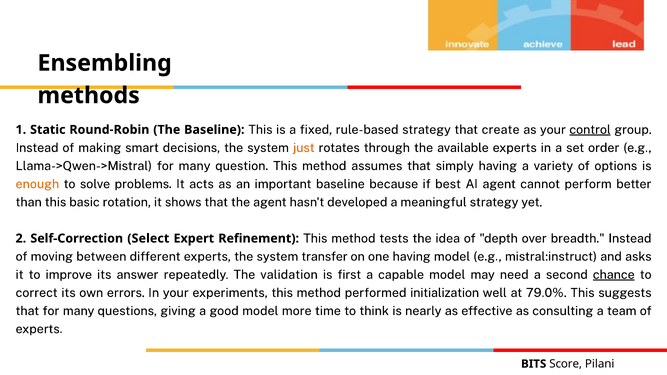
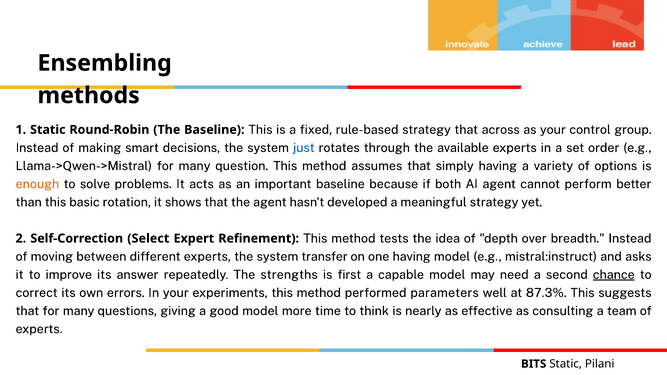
create: create -> across
control underline: present -> none
just colour: orange -> blue
best: best -> both
validation: validation -> strengths
initialization: initialization -> parameters
79.0%: 79.0% -> 87.3%
BITS Score: Score -> Static
